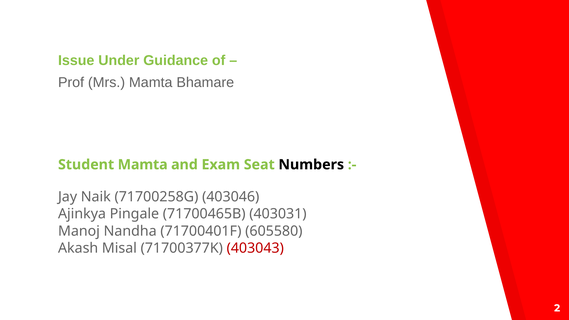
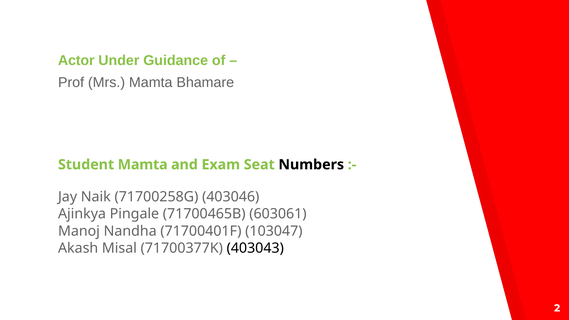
Issue: Issue -> Actor
403031: 403031 -> 603061
605580: 605580 -> 103047
403043 colour: red -> black
